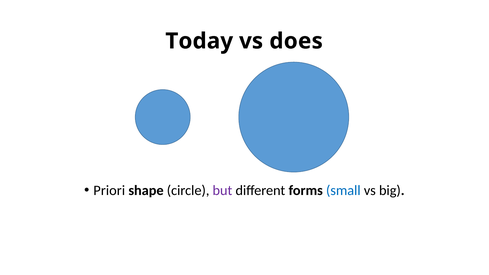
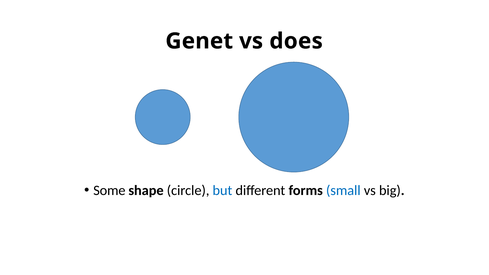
Today: Today -> Genet
Priori: Priori -> Some
but colour: purple -> blue
